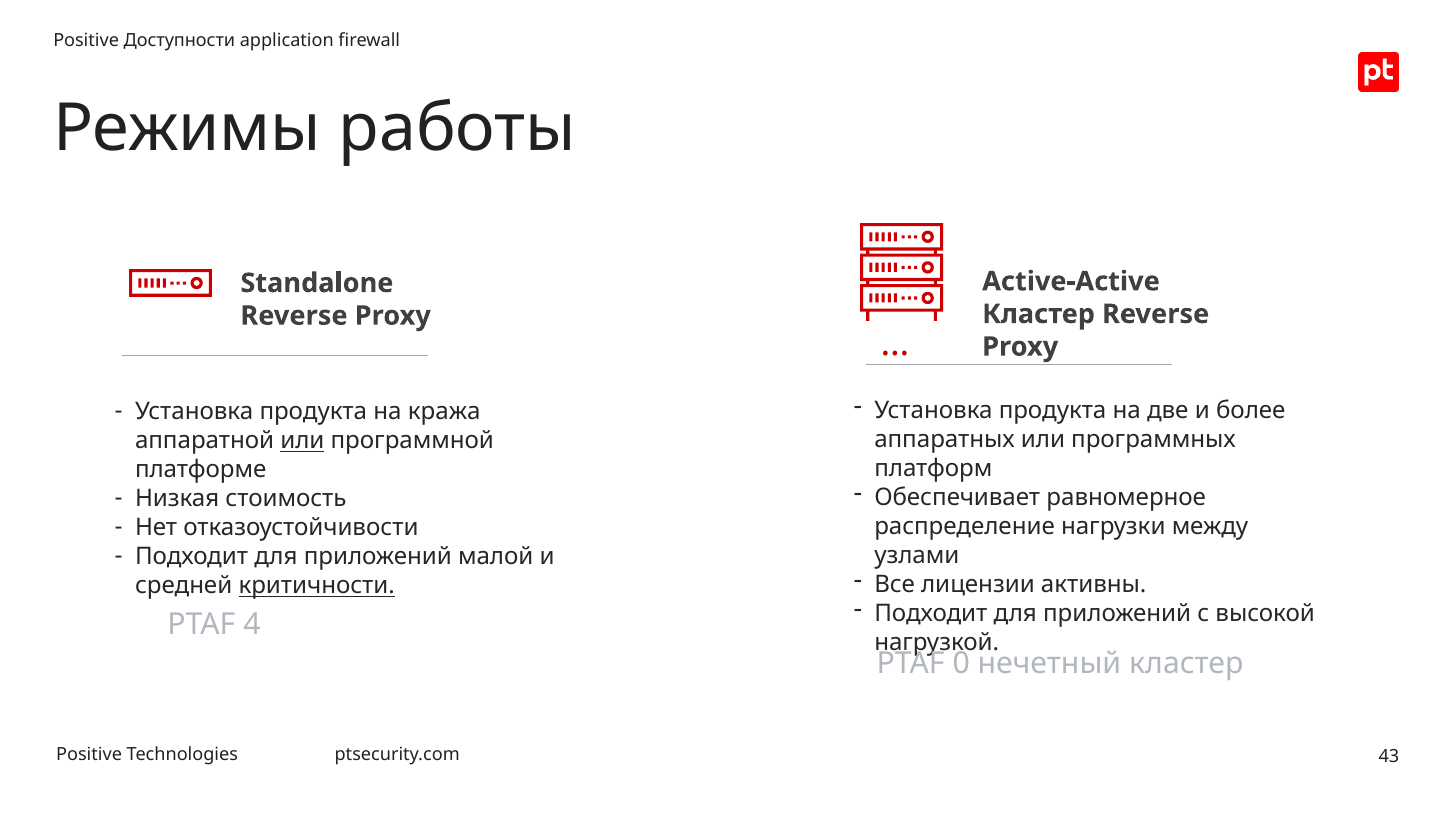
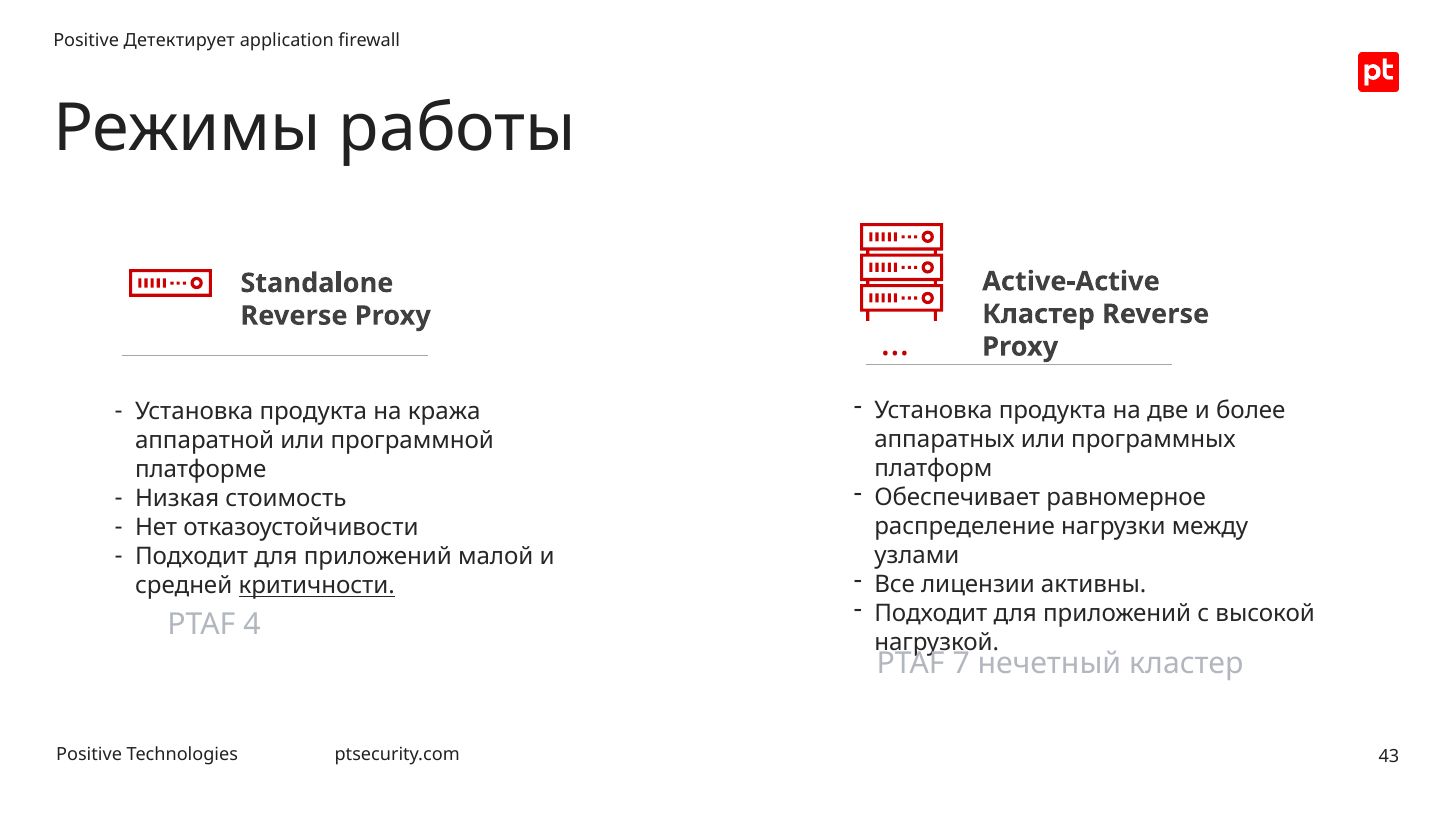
Доступности: Доступности -> Детектирует
или at (302, 441) underline: present -> none
0: 0 -> 7
